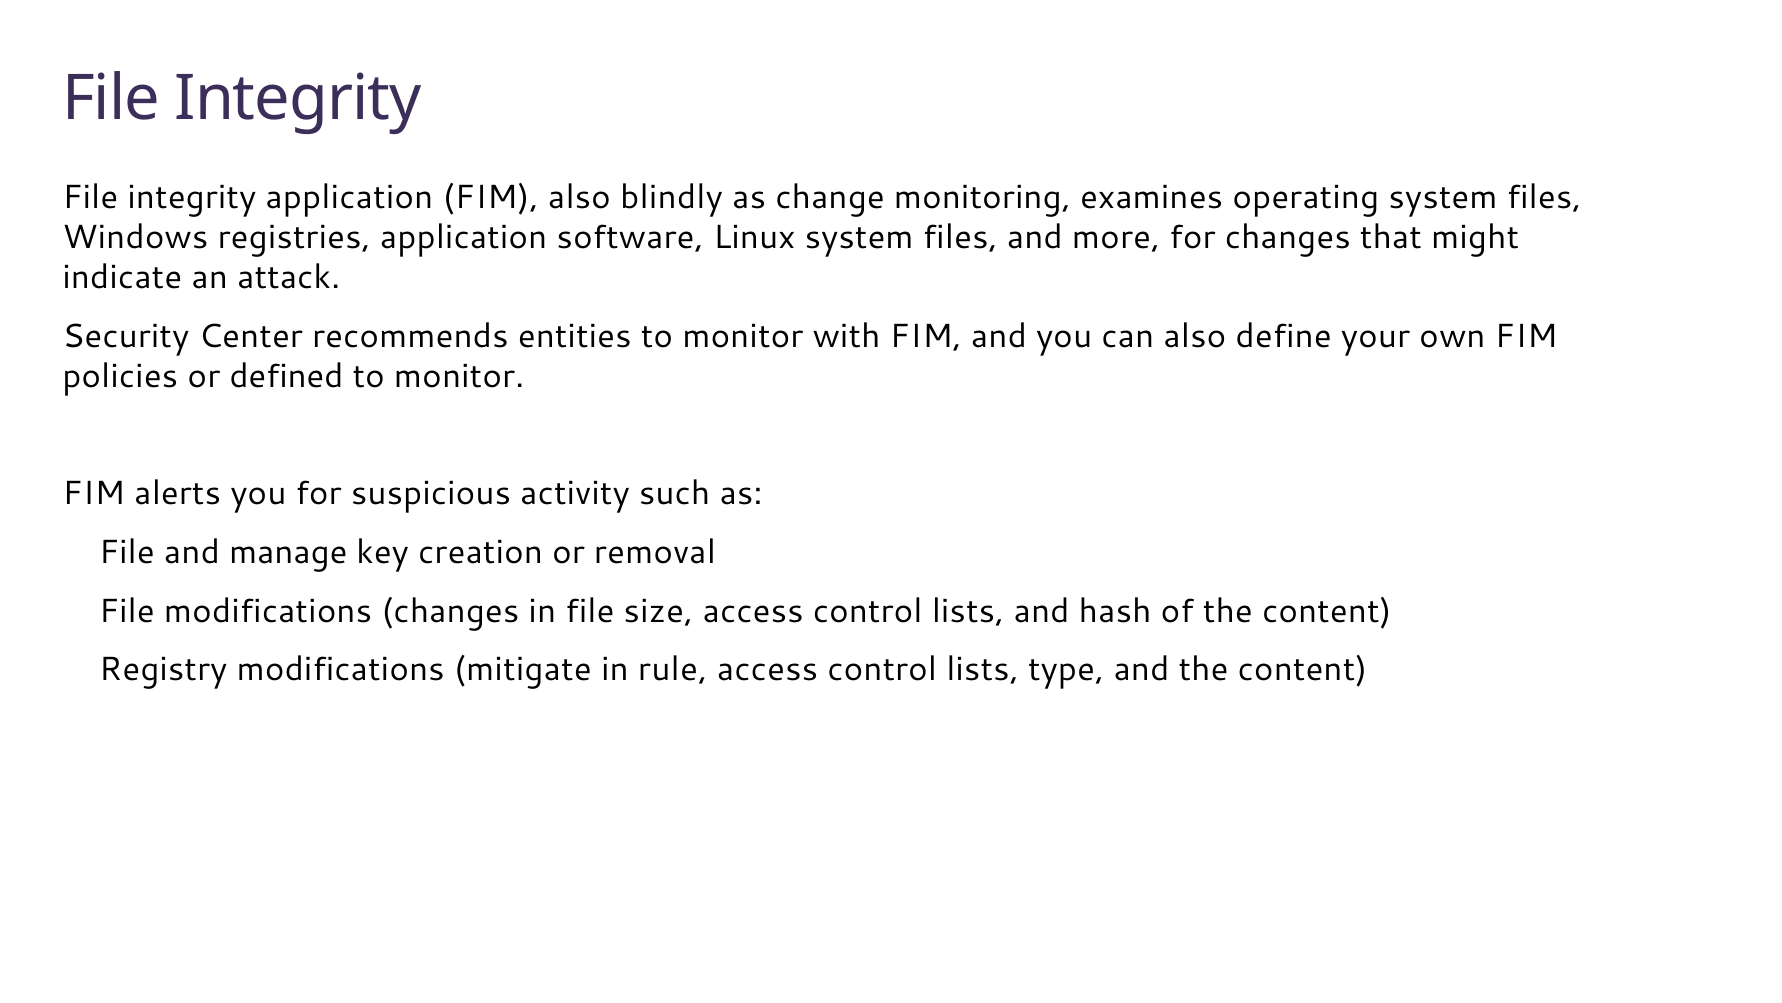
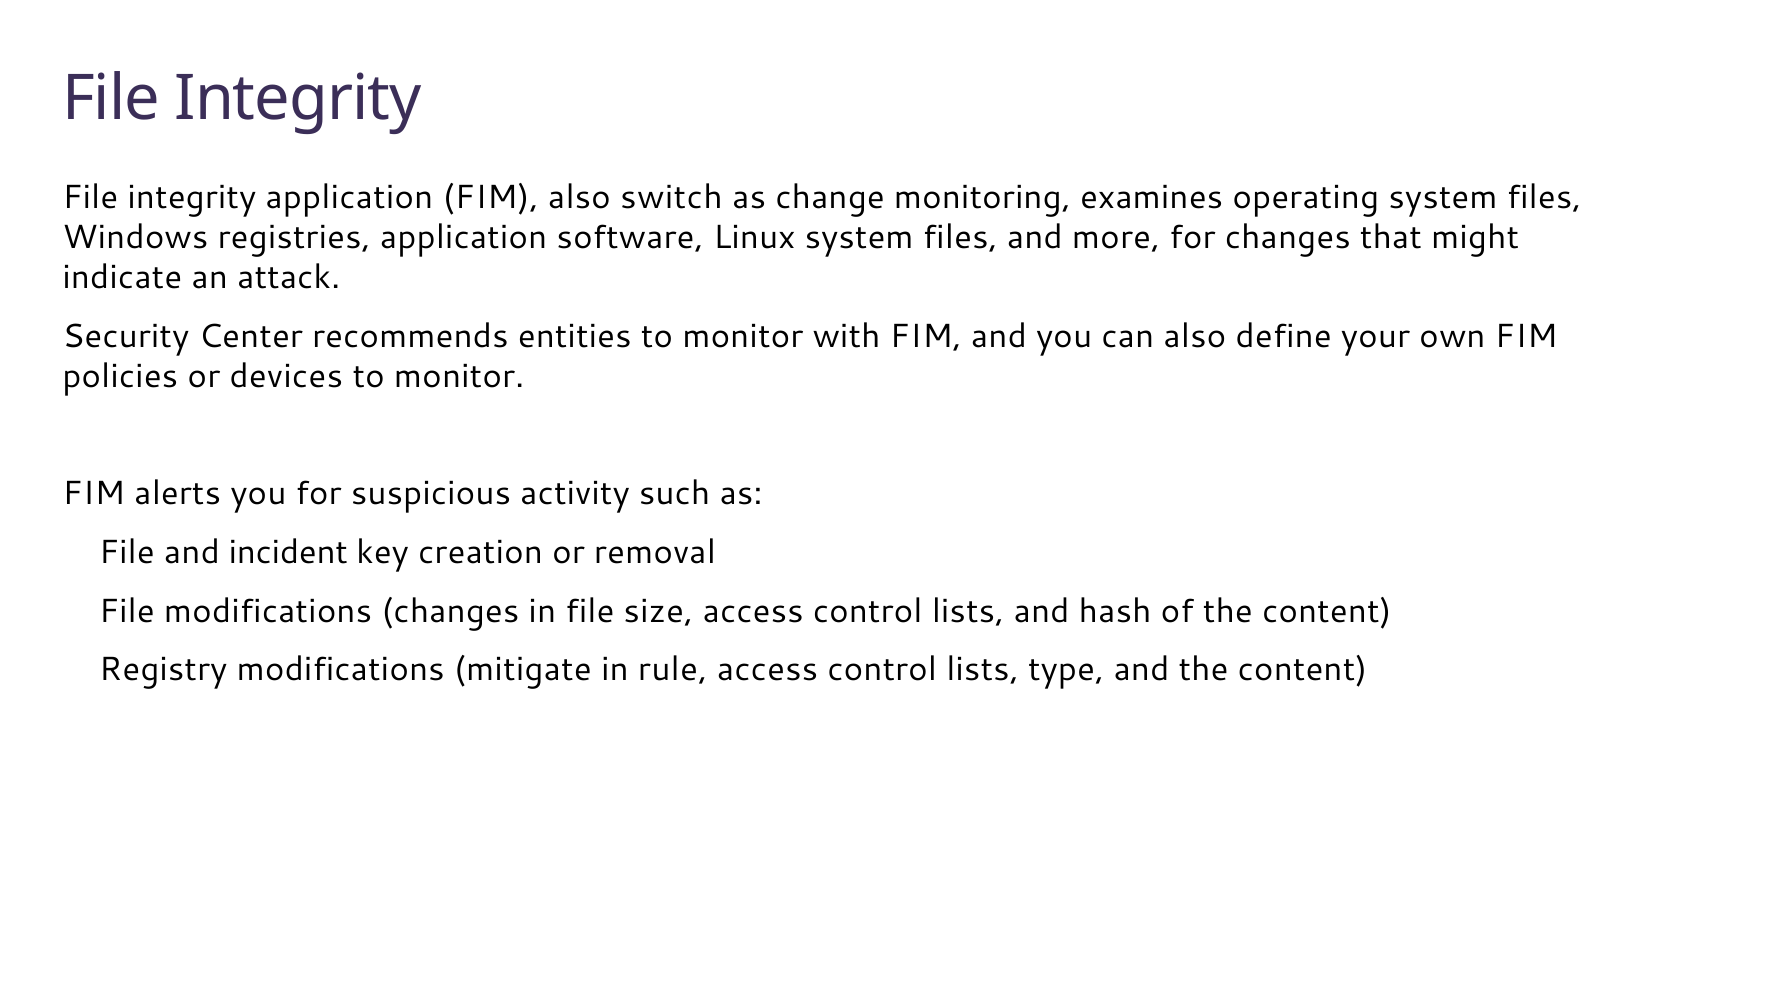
blindly: blindly -> switch
defined: defined -> devices
manage: manage -> incident
